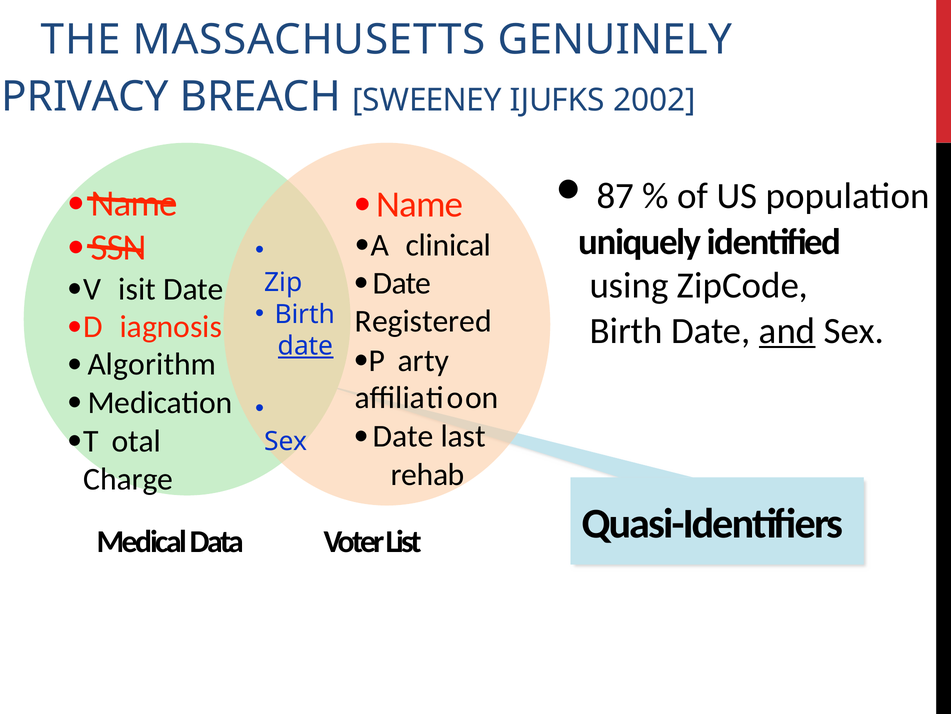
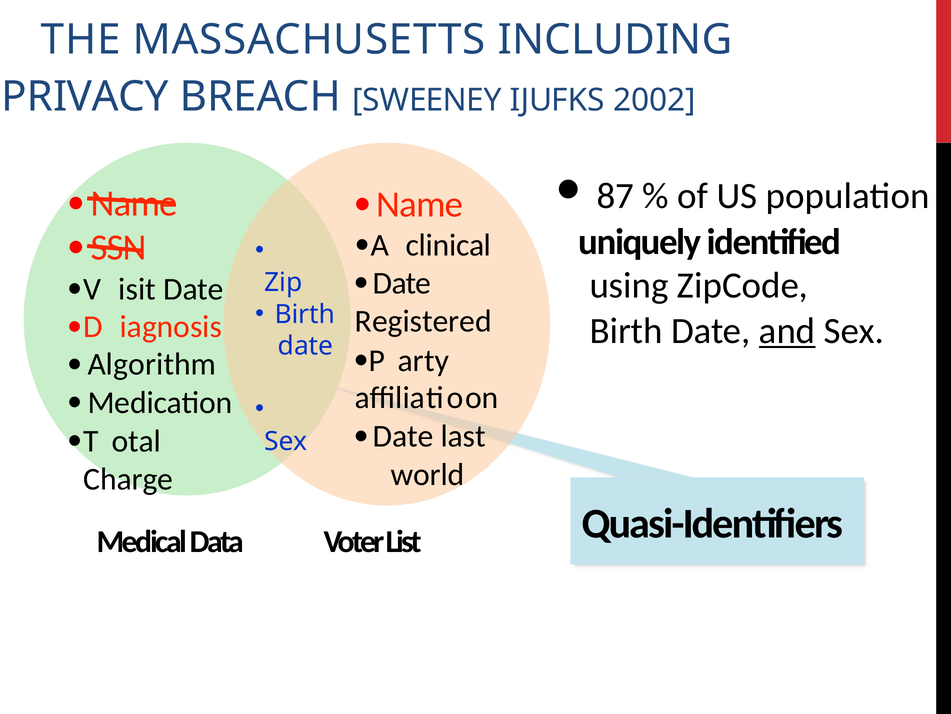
GENUINELY: GENUINELY -> INCLUDING
date at (306, 346) underline: present -> none
rehab: rehab -> world
